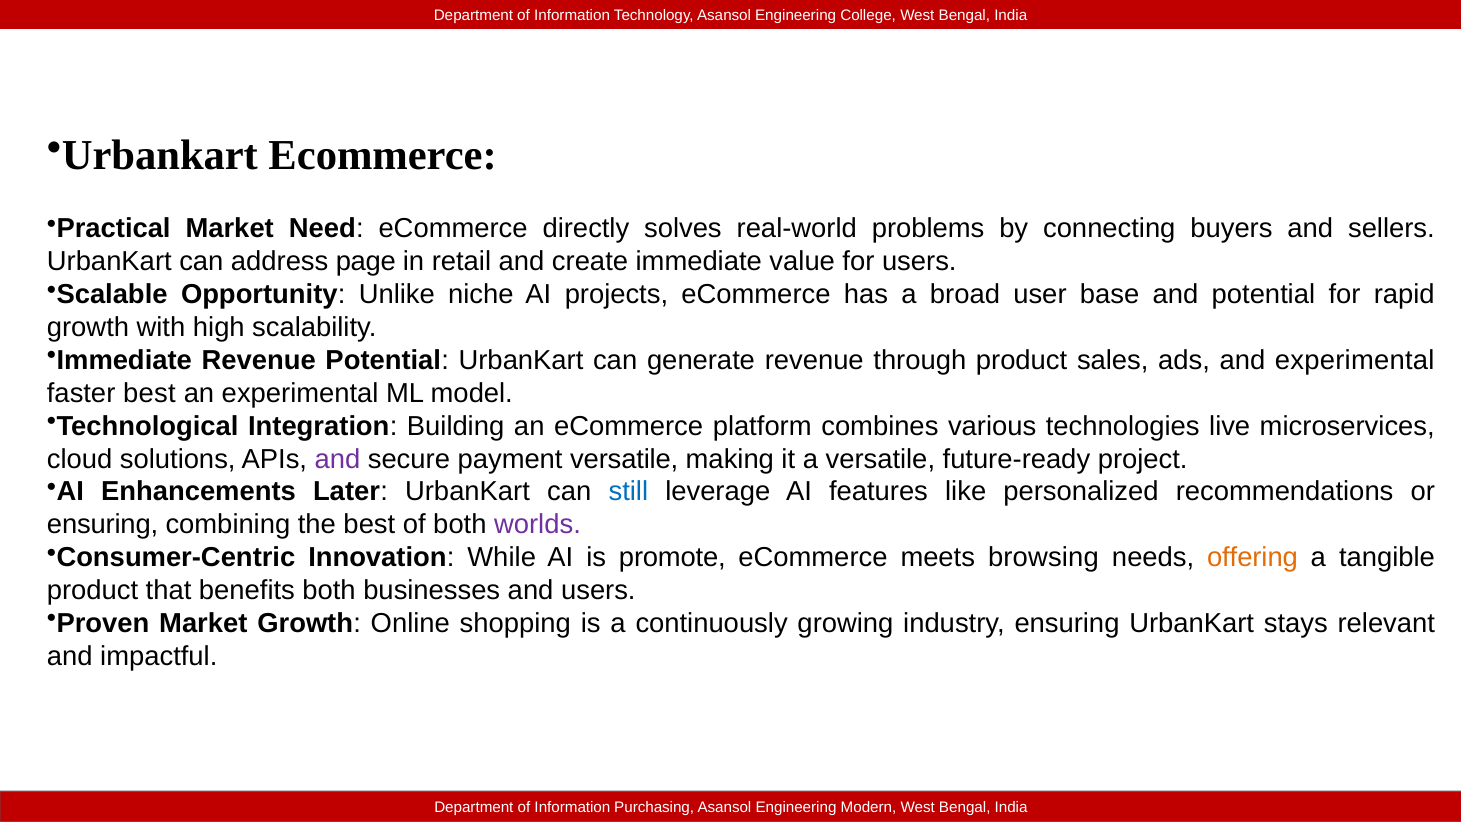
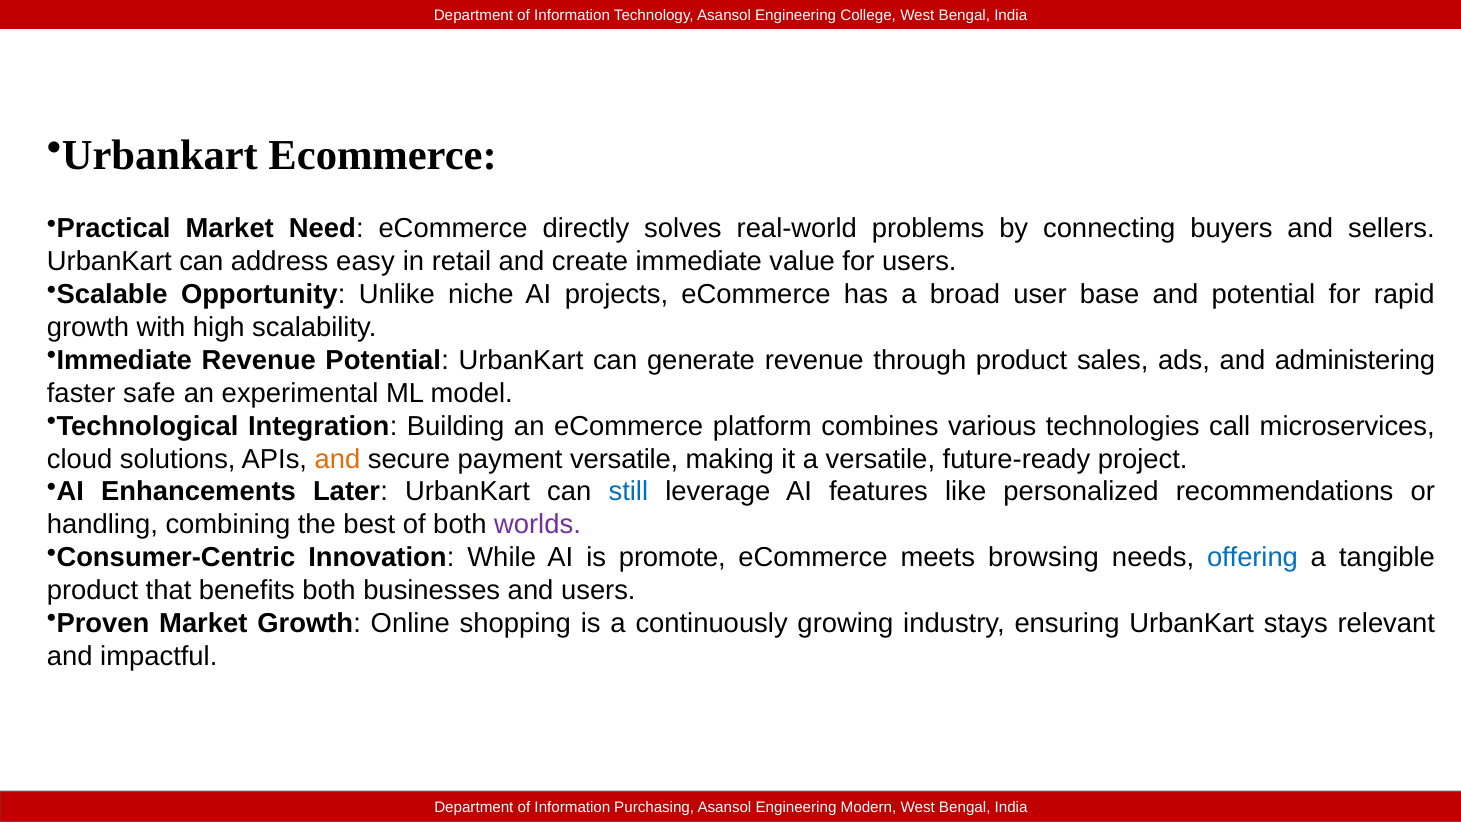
page: page -> easy
and experimental: experimental -> administering
faster best: best -> safe
live: live -> call
and at (337, 459) colour: purple -> orange
ensuring at (103, 525): ensuring -> handling
offering colour: orange -> blue
